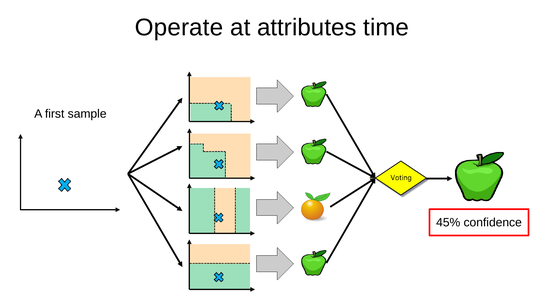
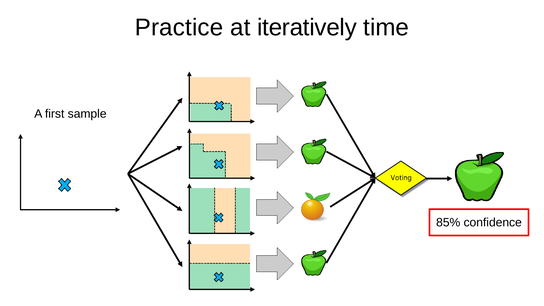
Operate: Operate -> Practice
attributes: attributes -> iteratively
45%: 45% -> 85%
